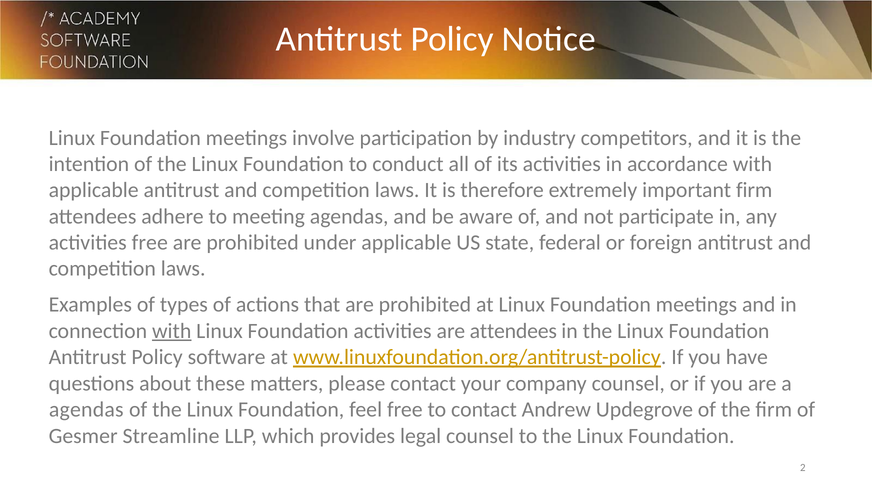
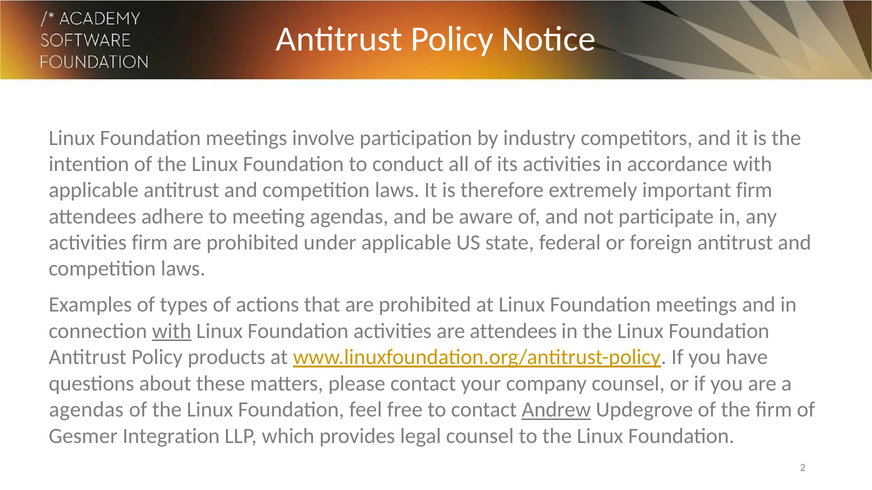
activities free: free -> firm
software: software -> products
Andrew underline: none -> present
Streamline: Streamline -> Integration
